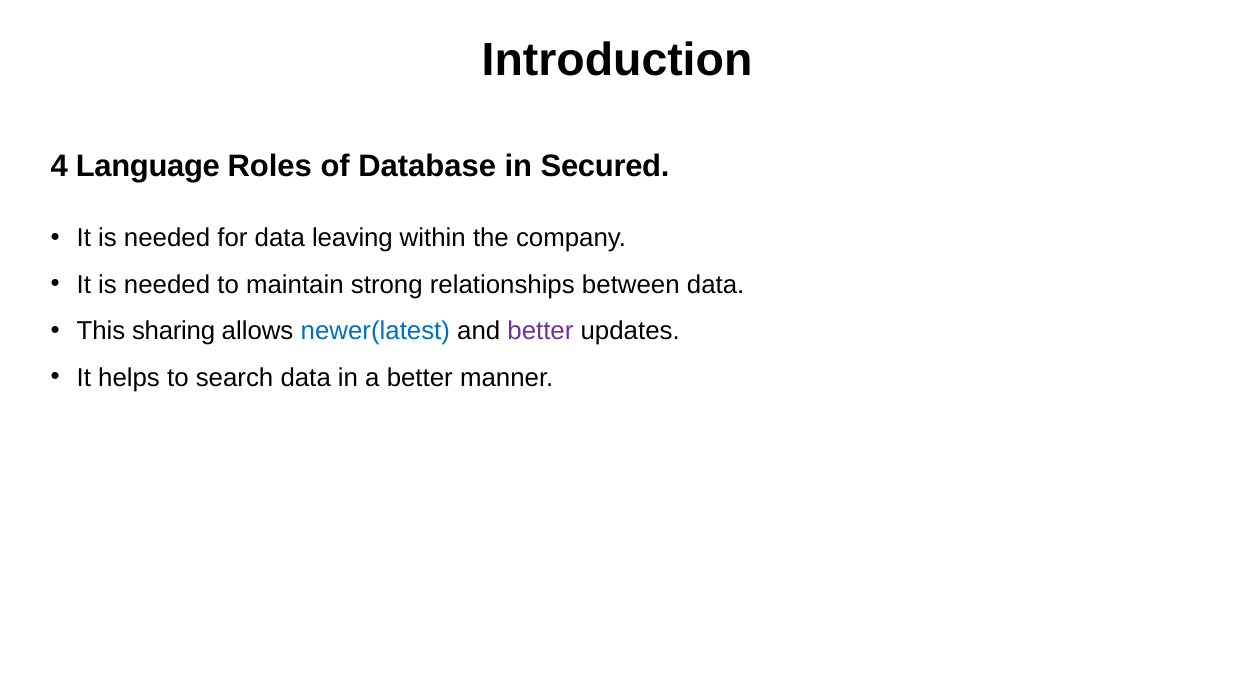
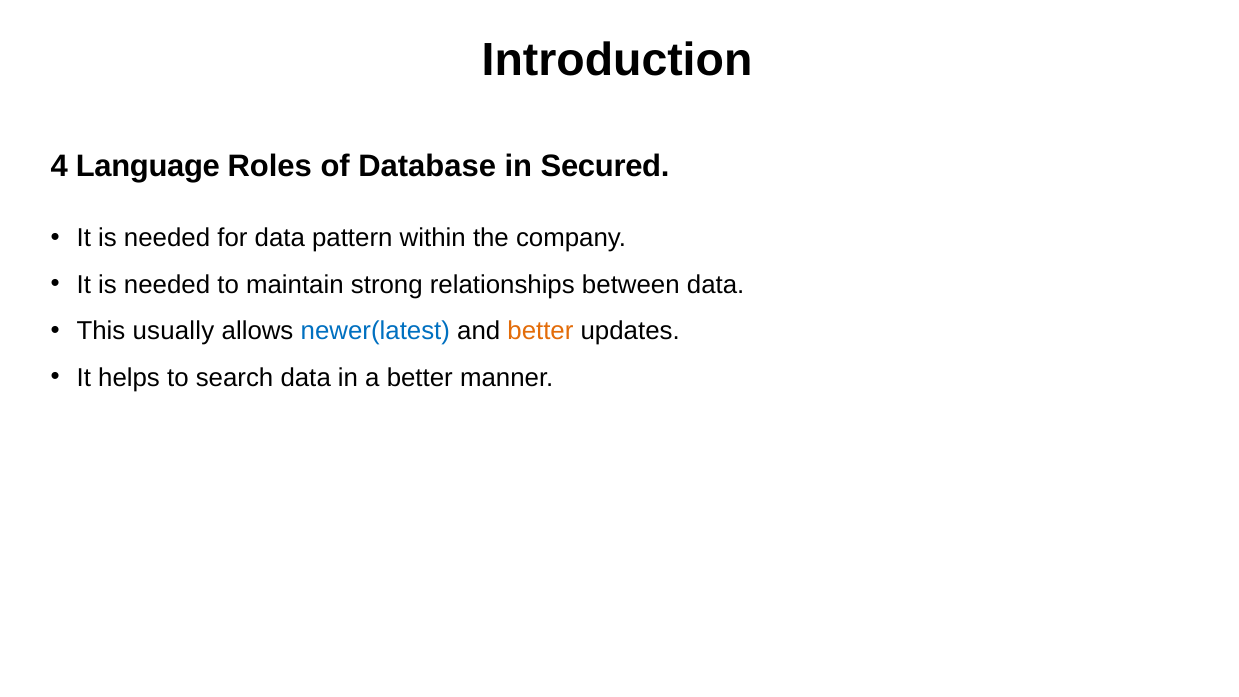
leaving: leaving -> pattern
sharing: sharing -> usually
better at (540, 331) colour: purple -> orange
